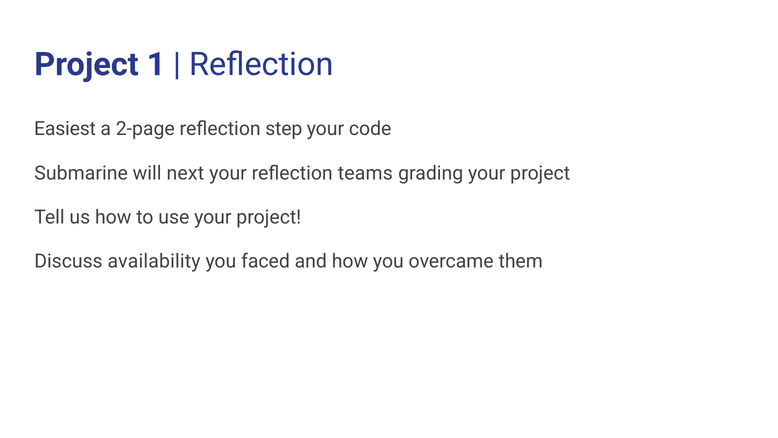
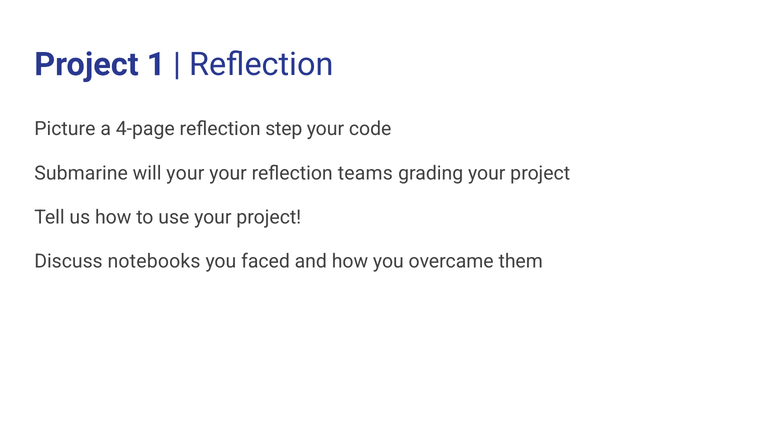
Easiest: Easiest -> Picture
2-page: 2-page -> 4-page
will next: next -> your
availability: availability -> notebooks
